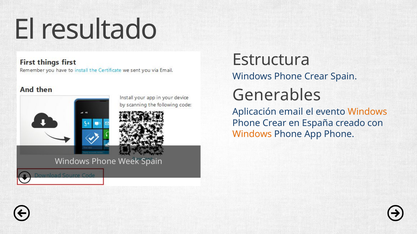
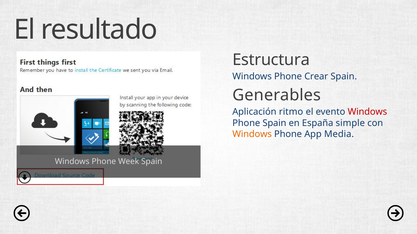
email: email -> ritmo
Windows at (367, 112) colour: orange -> red
Crear at (274, 123): Crear -> Spain
creado: creado -> simple
App Phone: Phone -> Media
